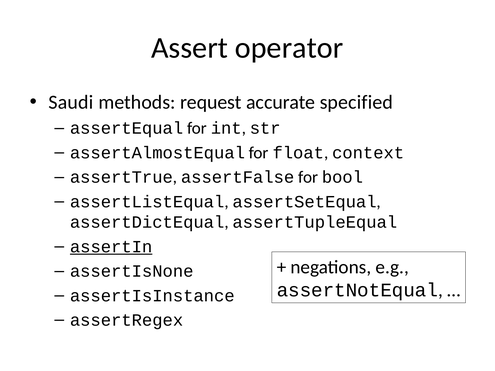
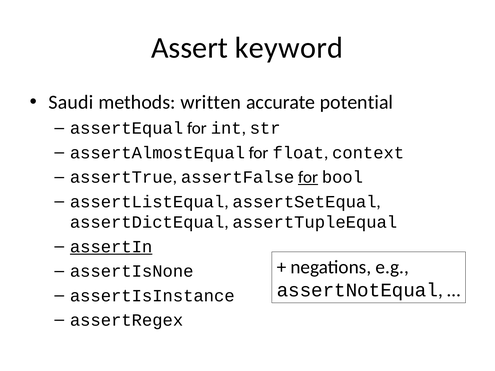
operator: operator -> keyword
request: request -> written
specified: specified -> potential
for at (308, 177) underline: none -> present
